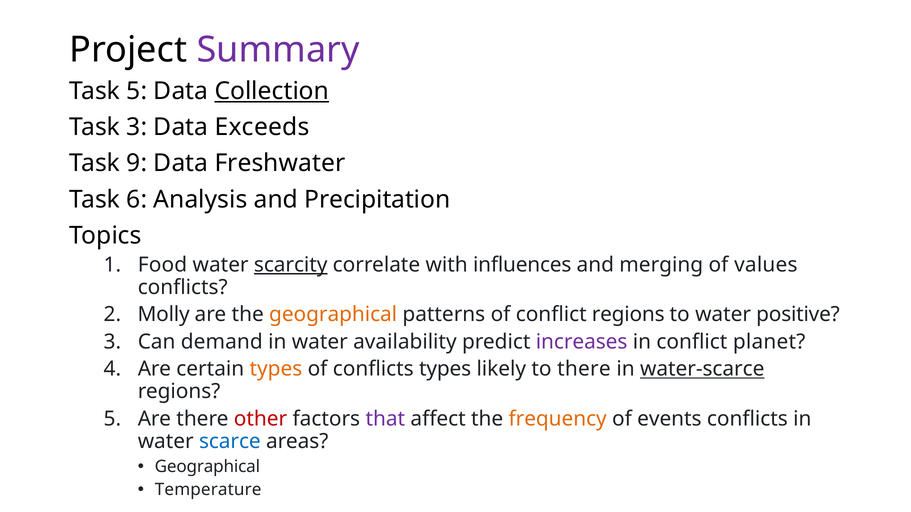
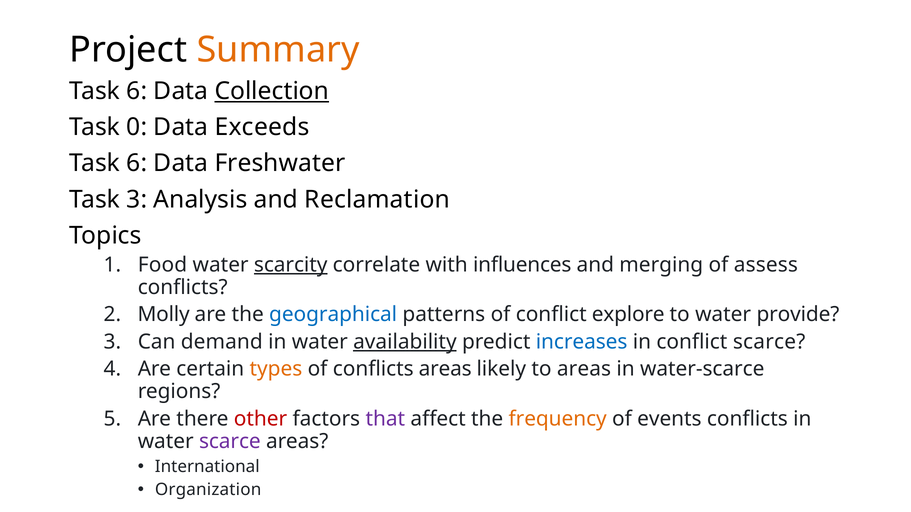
Summary colour: purple -> orange
5 at (137, 91): 5 -> 6
Task 3: 3 -> 0
9 at (137, 163): 9 -> 6
Task 6: 6 -> 3
Precipitation: Precipitation -> Reclamation
values: values -> assess
geographical at (333, 315) colour: orange -> blue
conflict regions: regions -> explore
positive: positive -> provide
availability underline: none -> present
increases colour: purple -> blue
conflict planet: planet -> scarce
conflicts types: types -> areas
to there: there -> areas
water-scarce underline: present -> none
scarce at (230, 442) colour: blue -> purple
Geographical at (207, 467): Geographical -> International
Temperature: Temperature -> Organization
